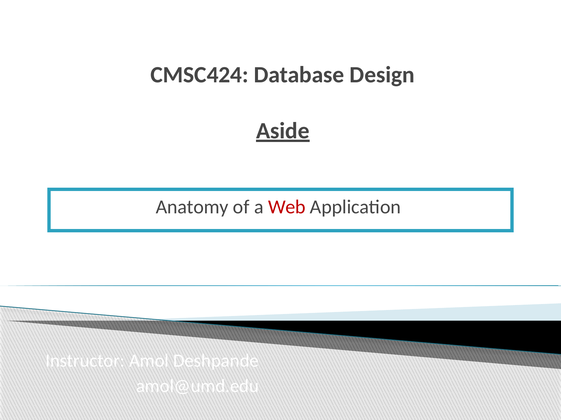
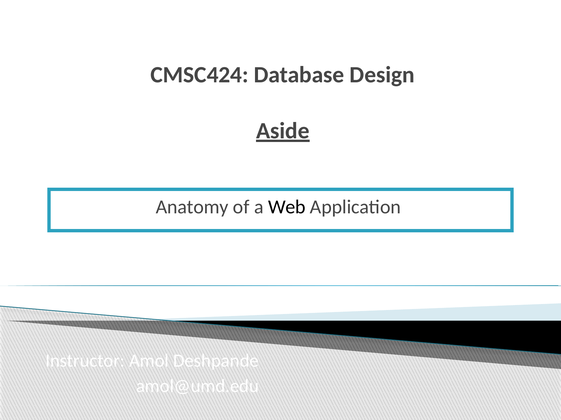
Web colour: red -> black
